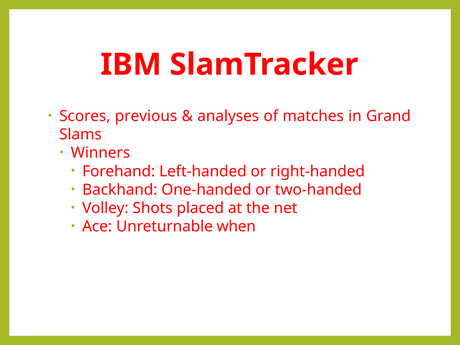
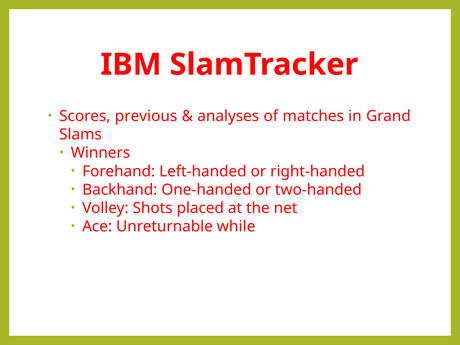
when: when -> while
